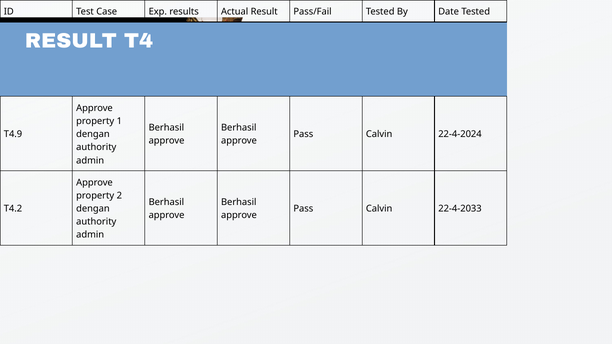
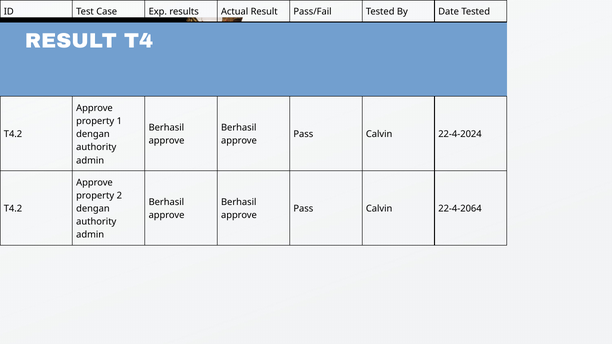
T4.9 at (13, 134): T4.9 -> T4.2
22-4-2033: 22-4-2033 -> 22-4-2064
